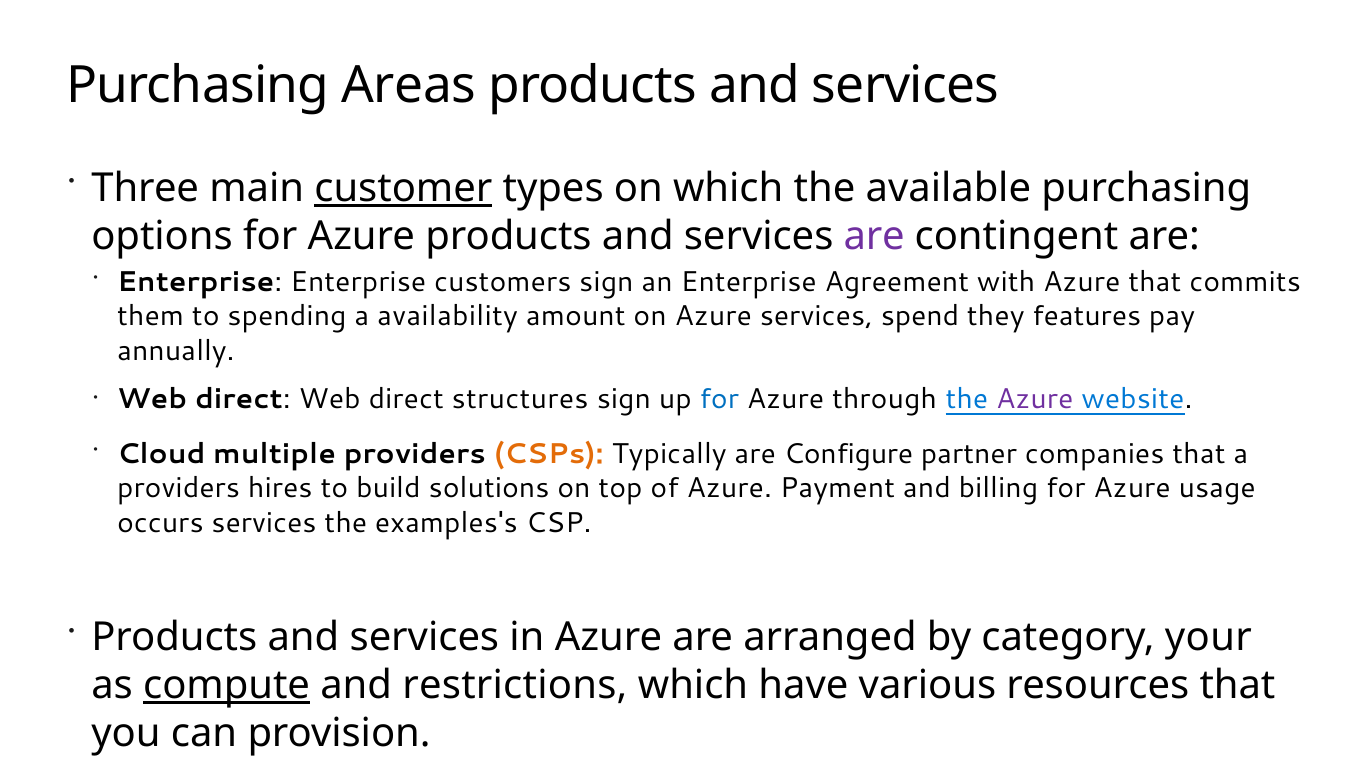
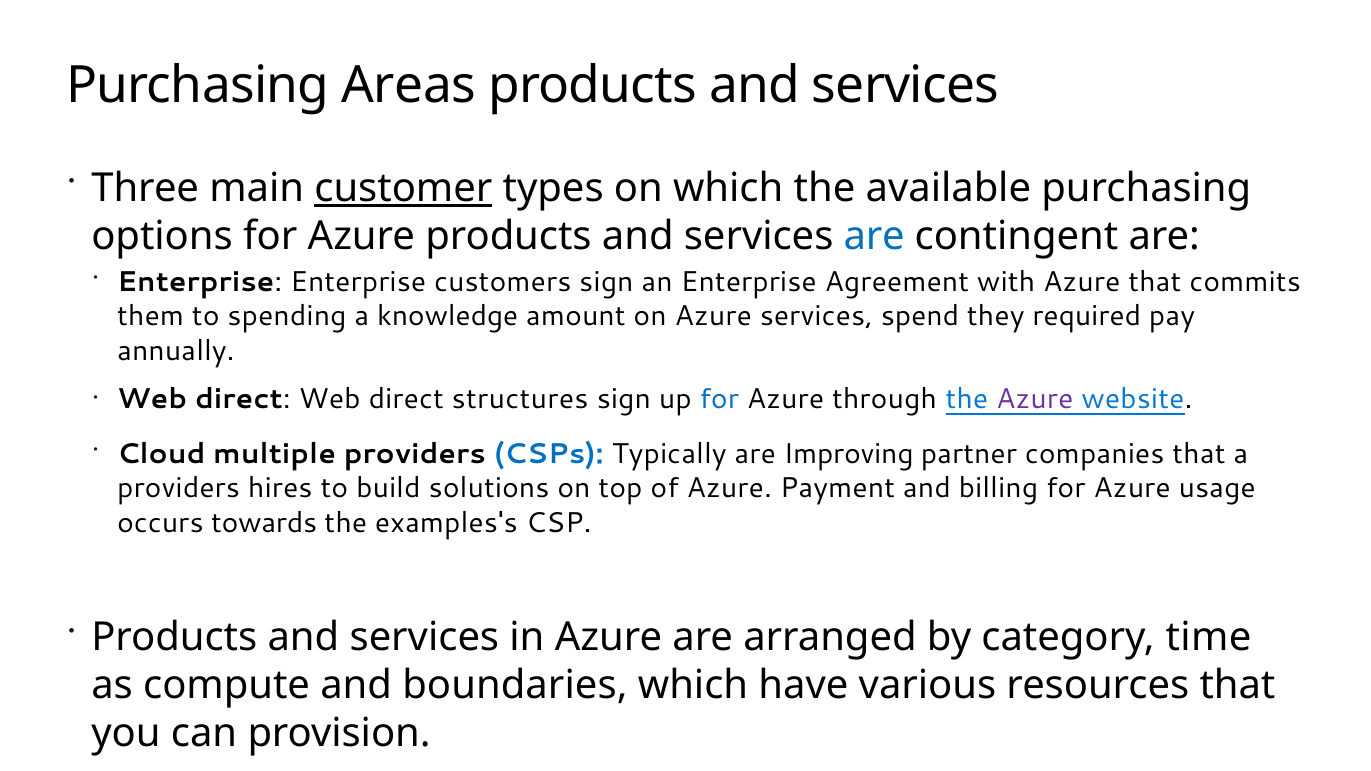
are at (874, 236) colour: purple -> blue
availability: availability -> knowledge
features: features -> required
CSPs colour: orange -> blue
Configure: Configure -> Improving
occurs services: services -> towards
your: your -> time
compute underline: present -> none
restrictions: restrictions -> boundaries
